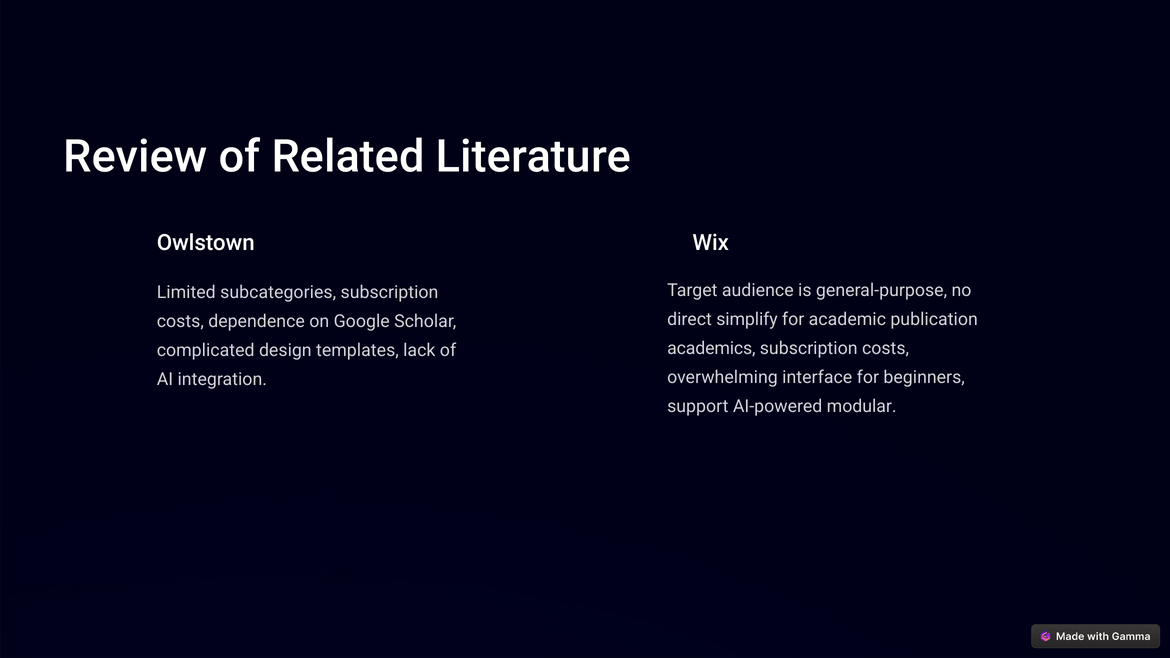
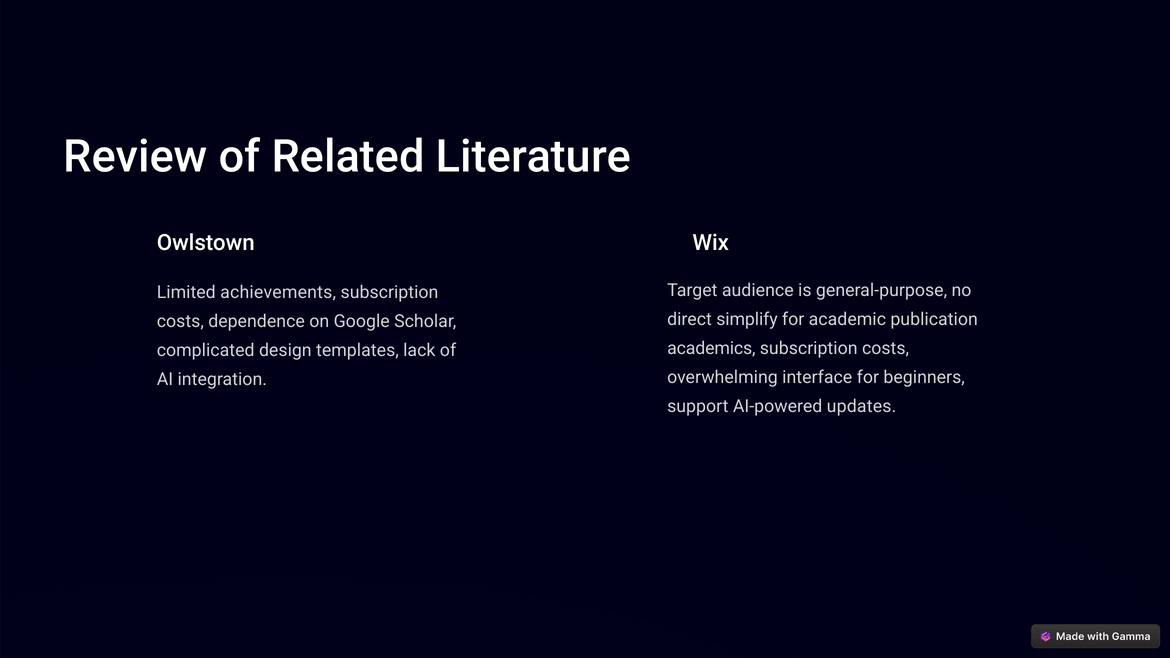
subcategories: subcategories -> achievements
modular: modular -> updates
